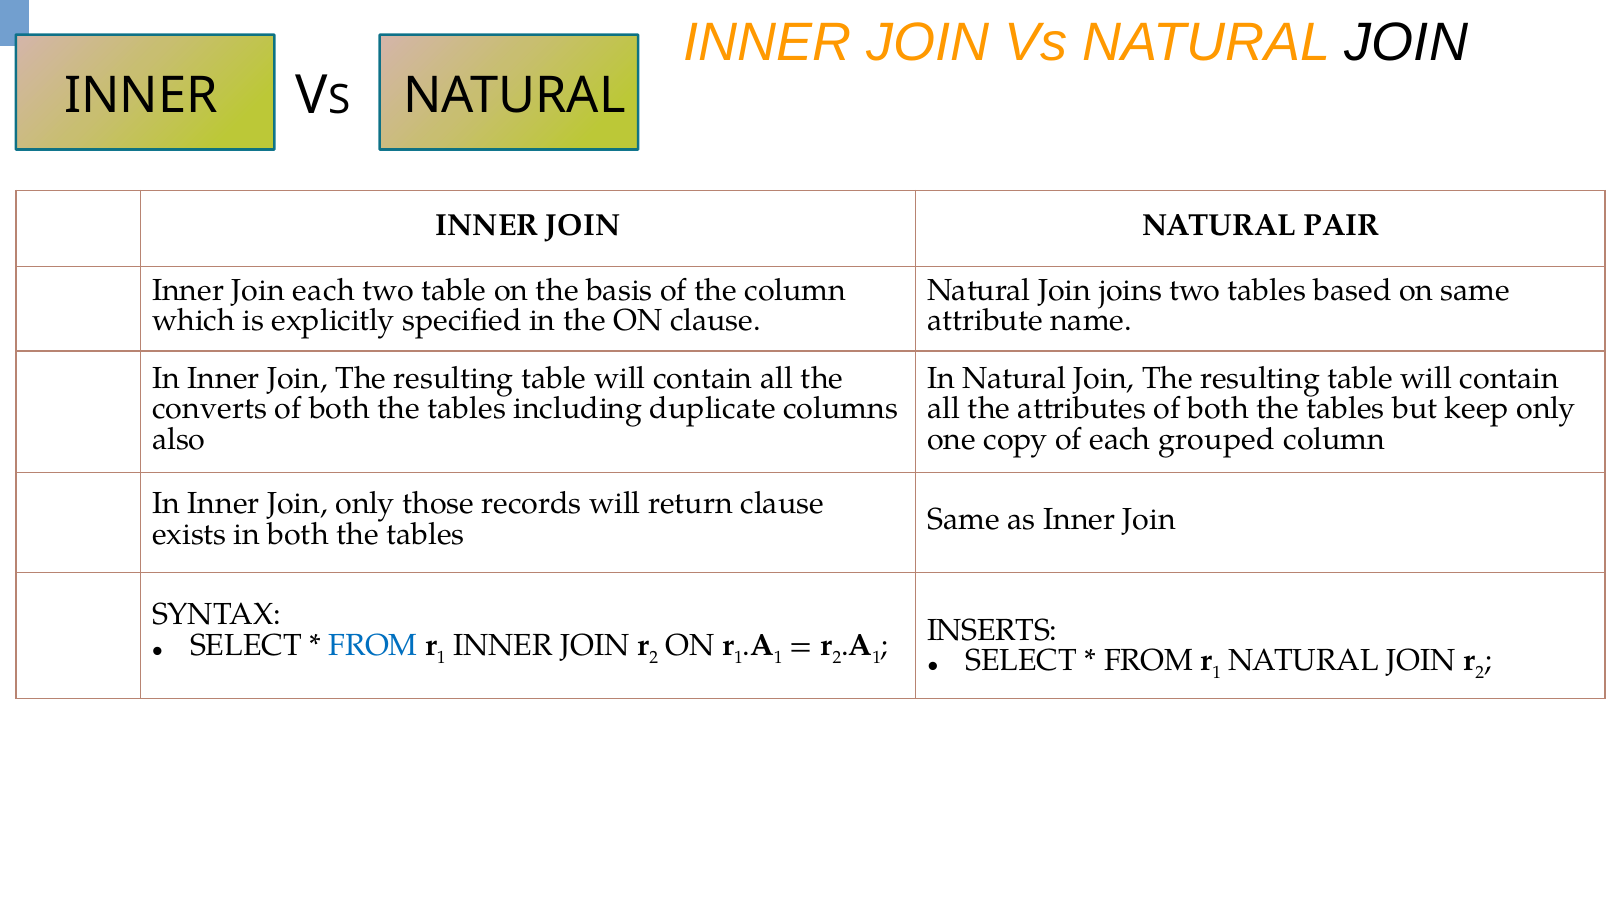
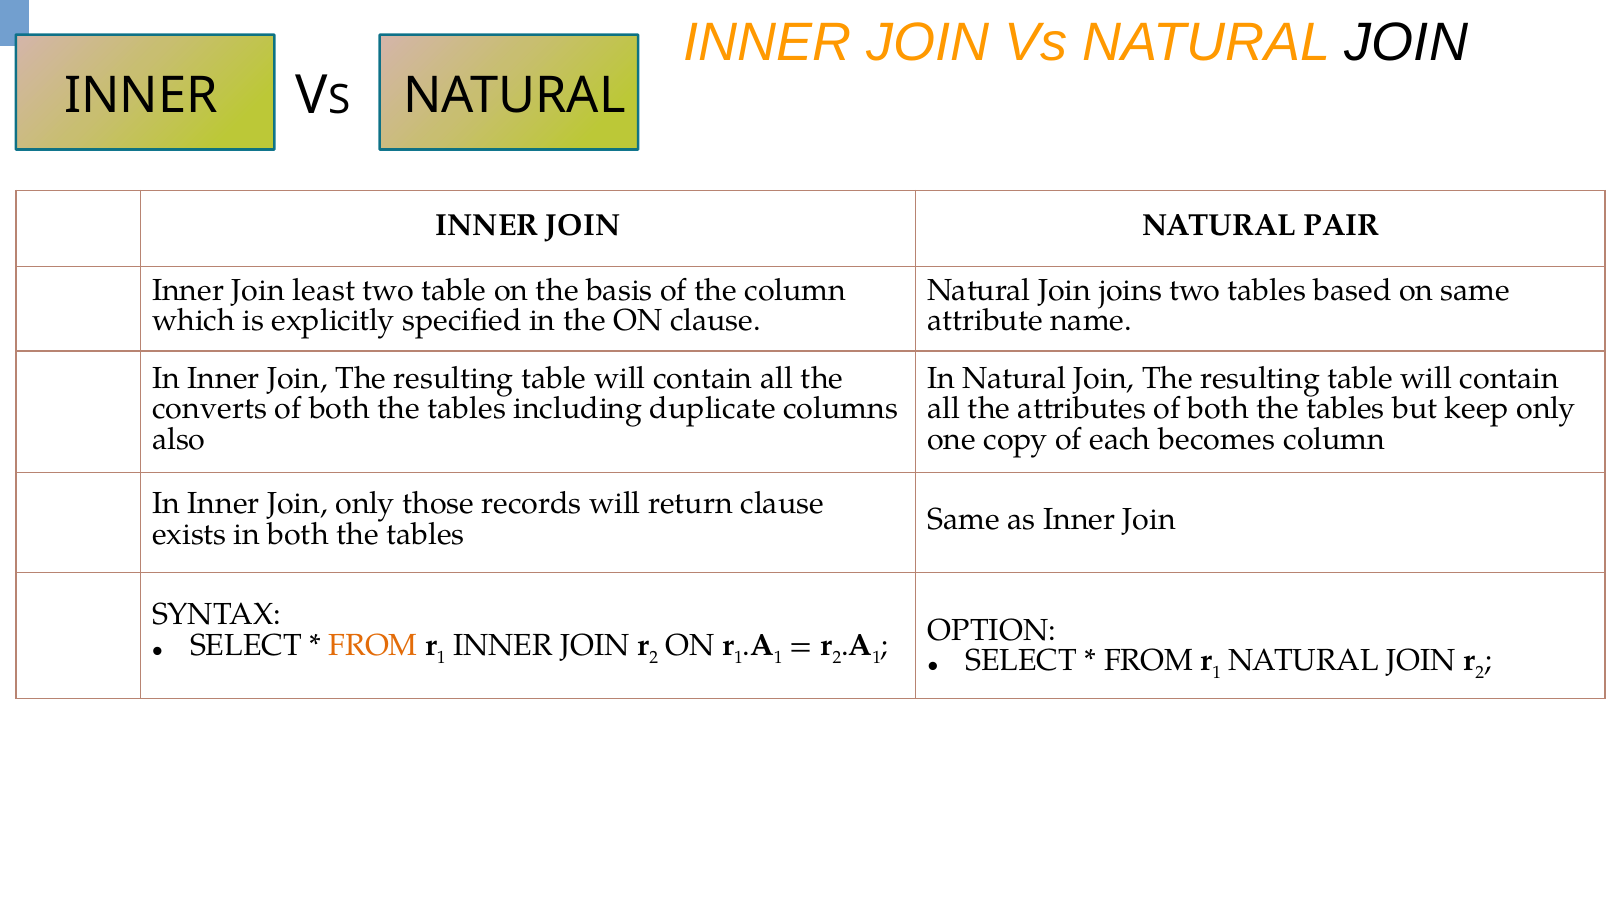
Join each: each -> least
grouped: grouped -> becomes
INSERTS: INSERTS -> OPTION
FROM at (373, 645) colour: blue -> orange
